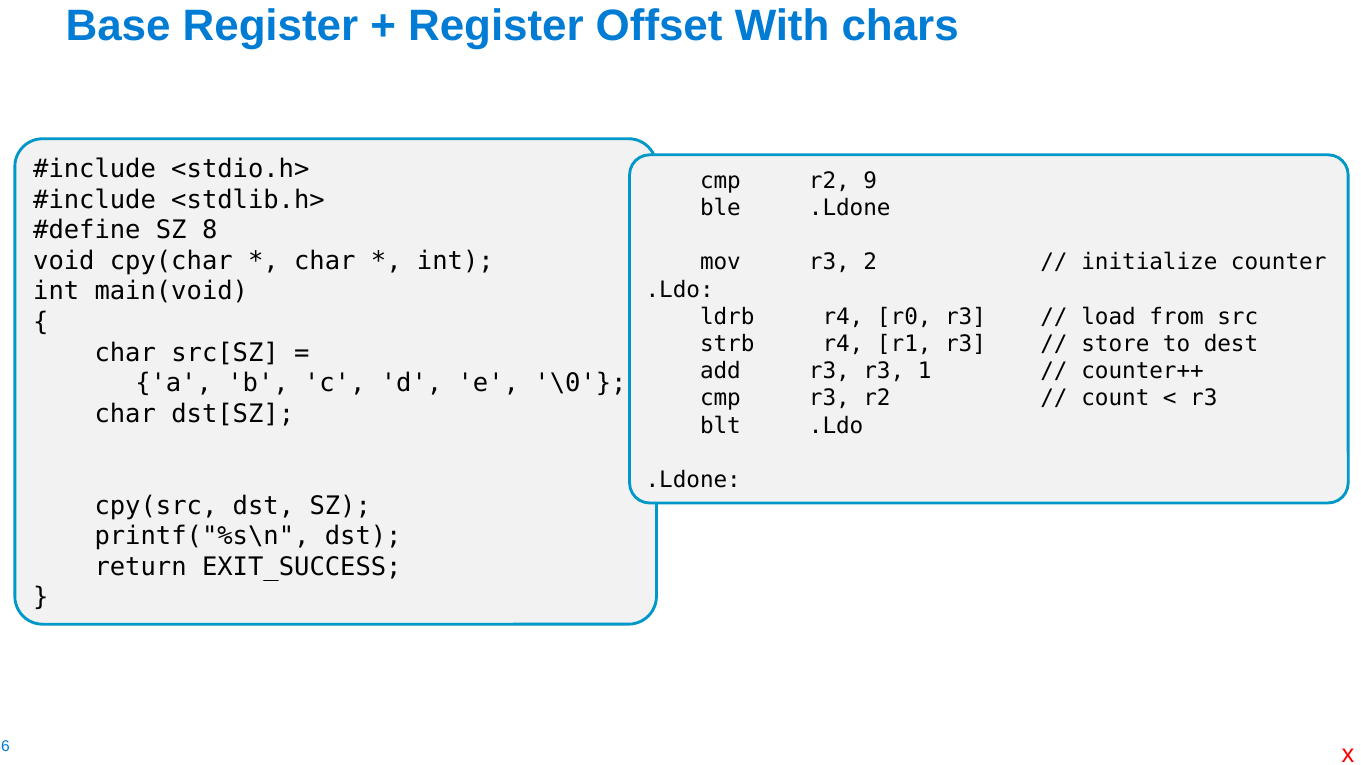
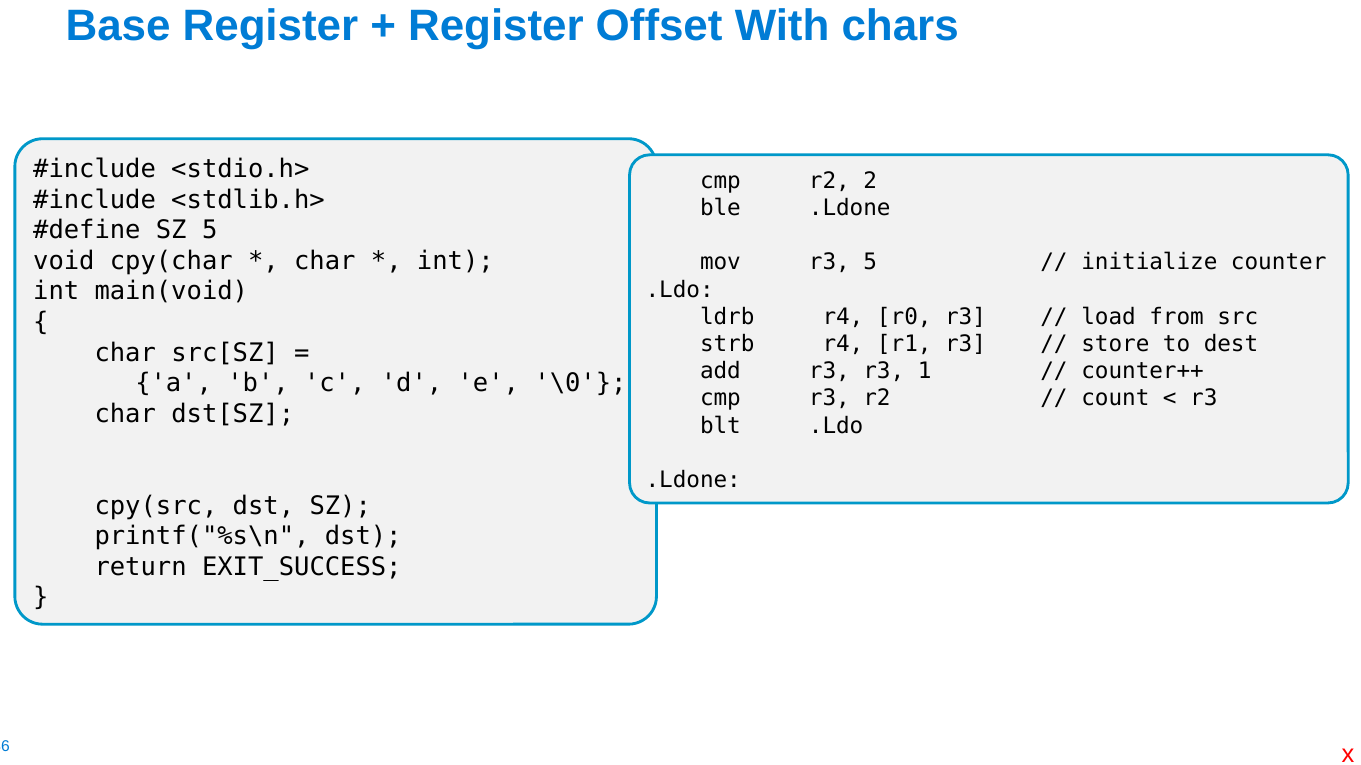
9: 9 -> 2
SZ 8: 8 -> 5
r3 2: 2 -> 5
